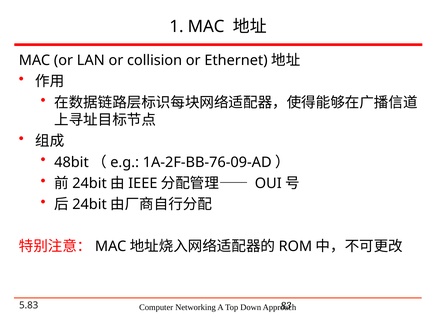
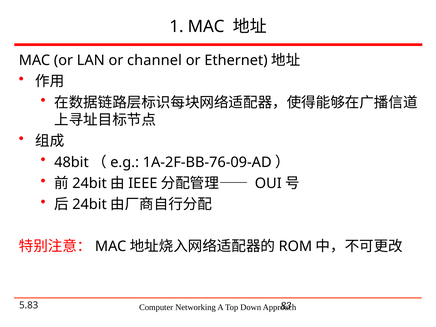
collision: collision -> channel
